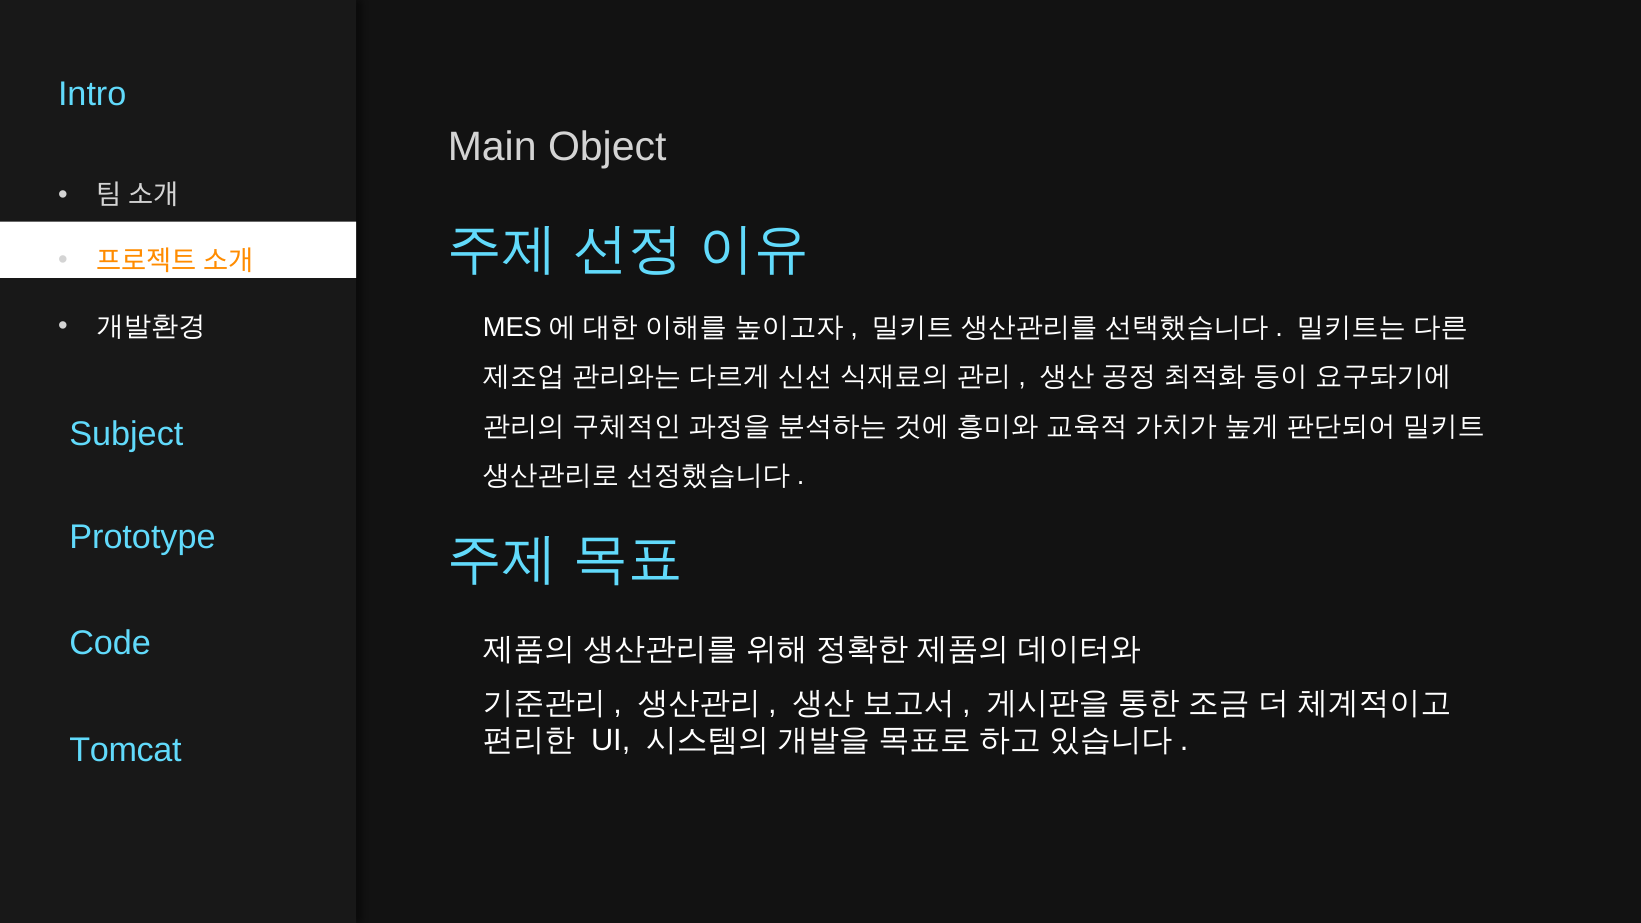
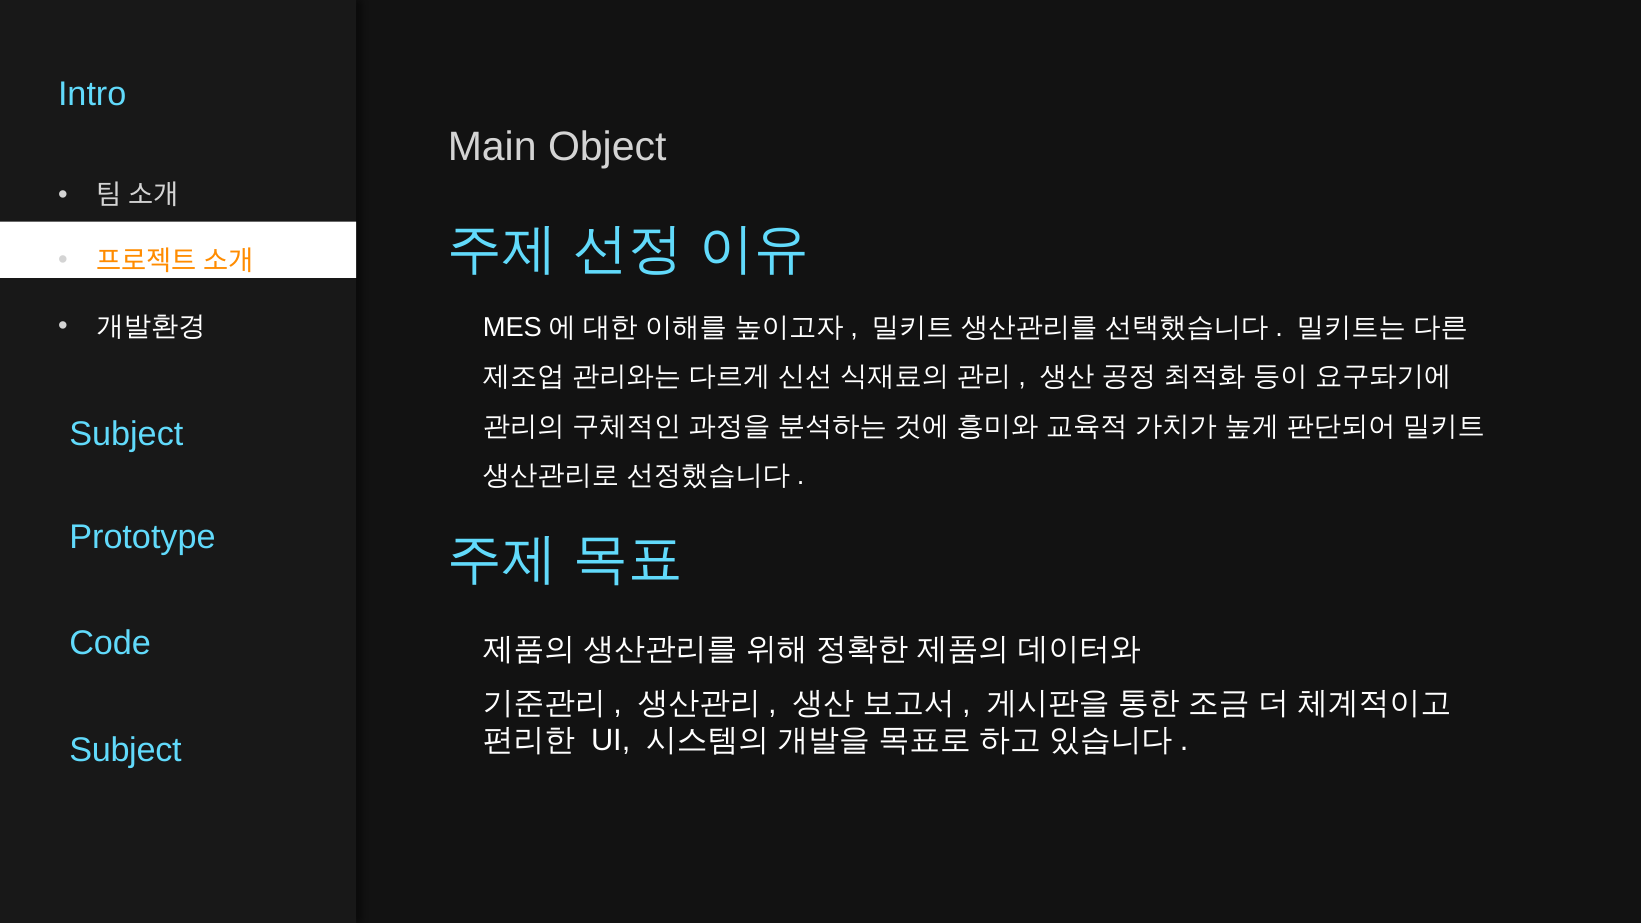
Tomcat at (125, 750): Tomcat -> Subject
